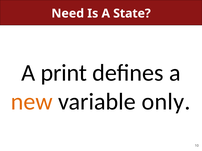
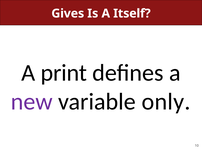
Need: Need -> Gives
State: State -> Itself
new colour: orange -> purple
